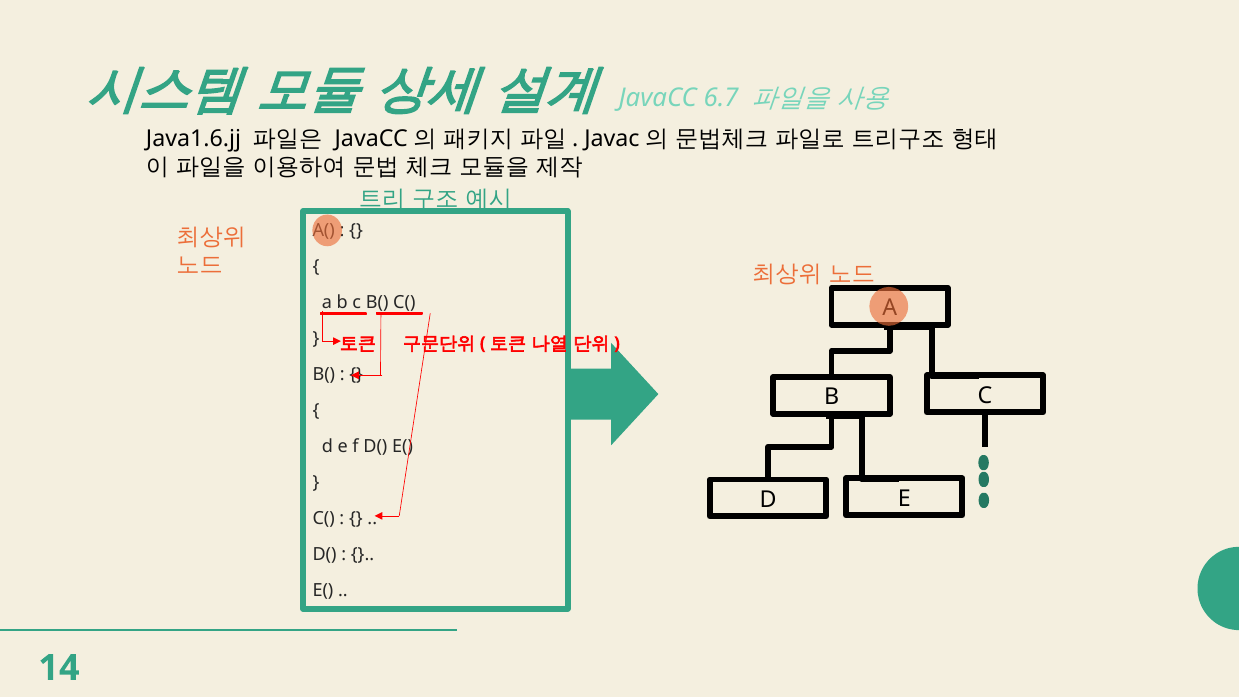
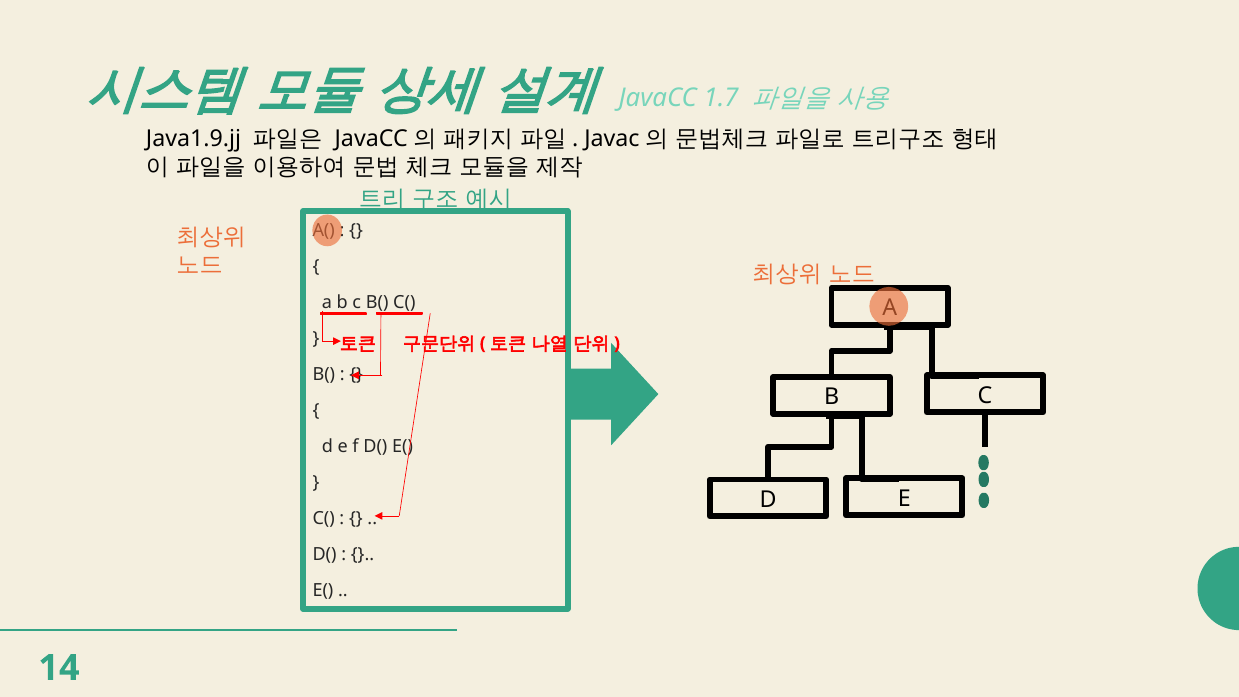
6.7: 6.7 -> 1.7
Java1.6.jj: Java1.6.jj -> Java1.9.jj
